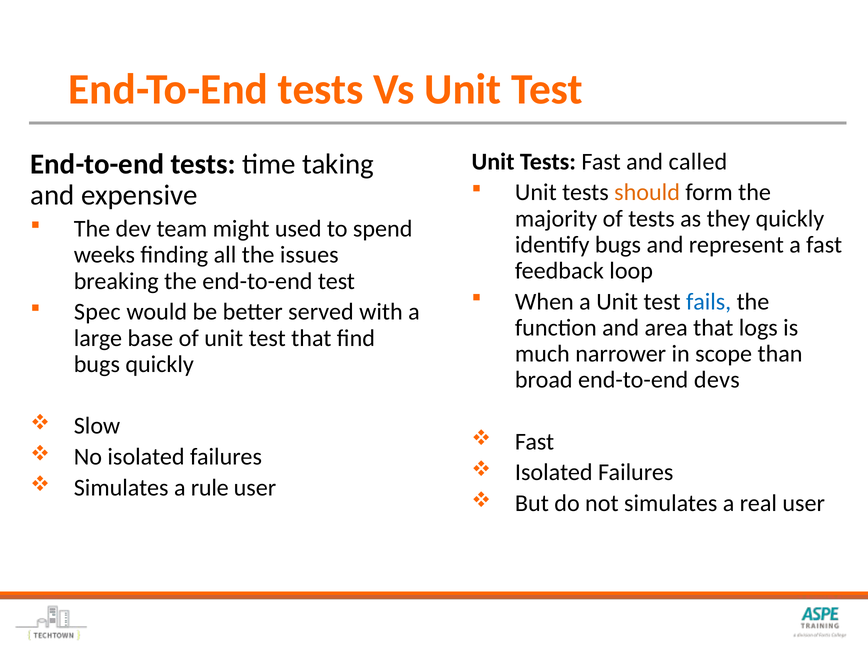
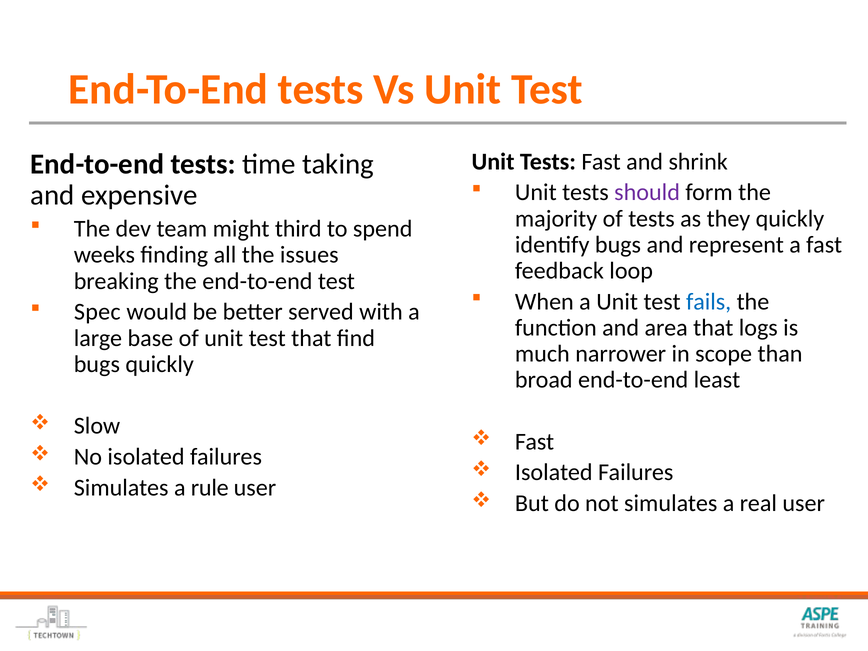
called: called -> shrink
should colour: orange -> purple
used: used -> third
devs: devs -> least
